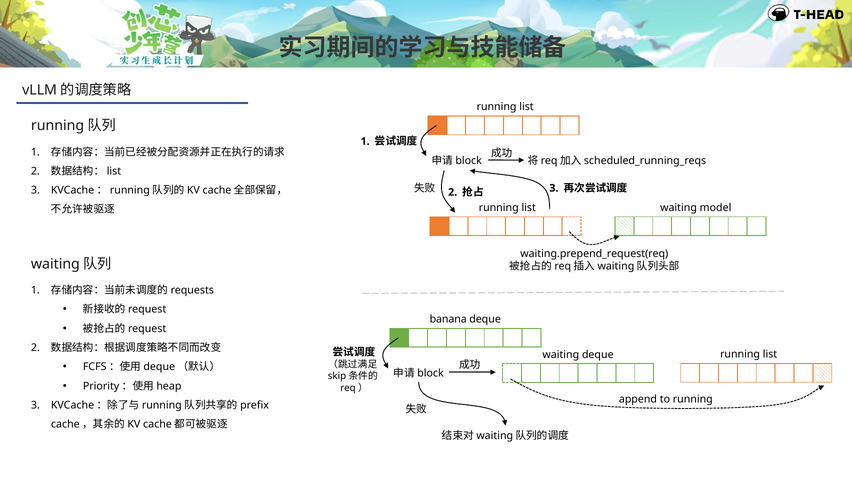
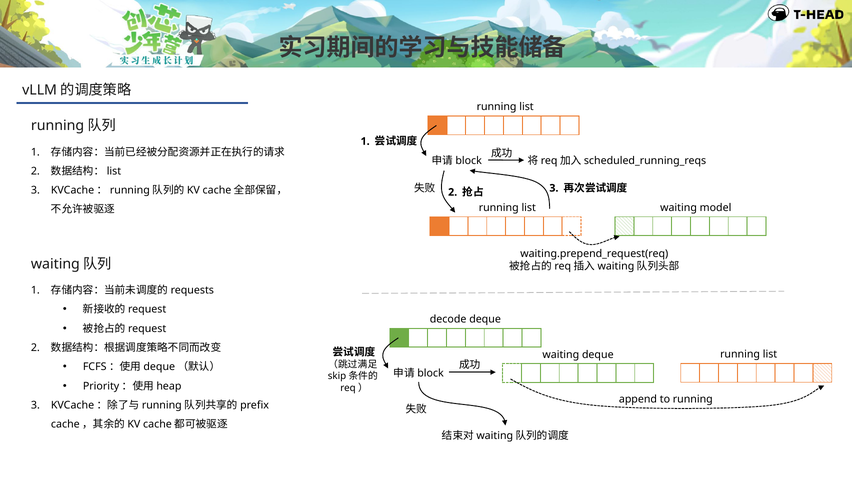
banana: banana -> decode
